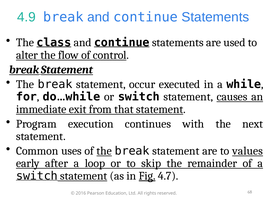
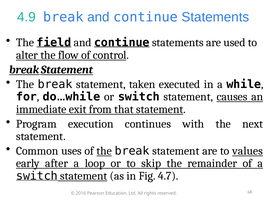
class: class -> field
occur: occur -> taken
Fig underline: present -> none
